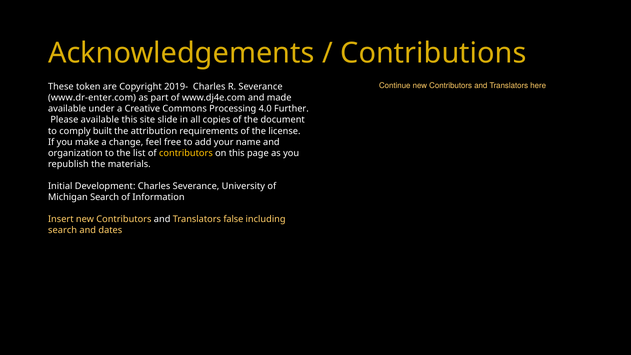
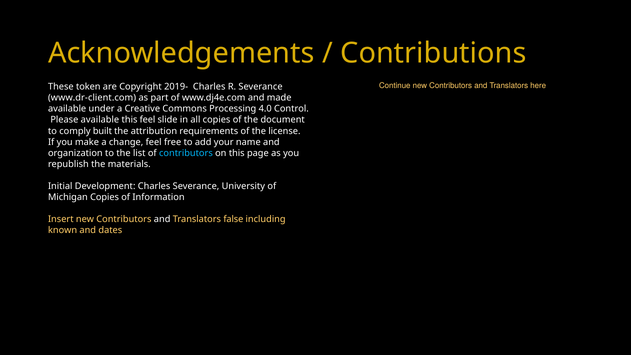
www.dr-enter.com: www.dr-enter.com -> www.dr-client.com
Further: Further -> Control
this site: site -> feel
contributors at (186, 153) colour: yellow -> light blue
Michigan Search: Search -> Copies
search at (63, 230): search -> known
